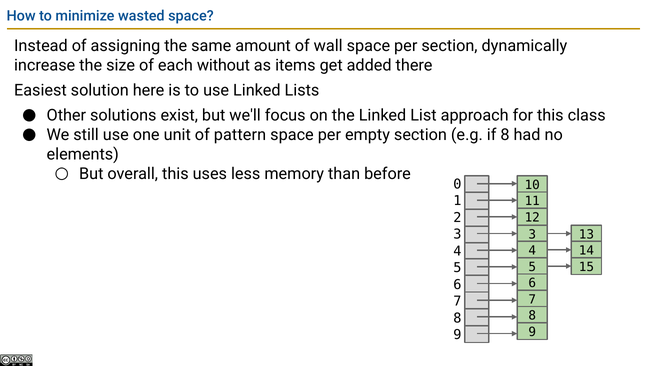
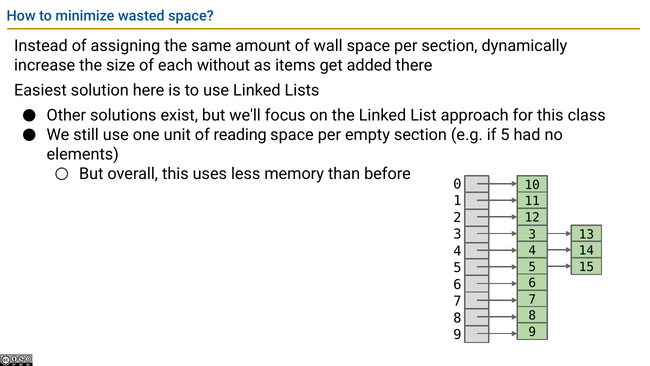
pattern: pattern -> reading
if 8: 8 -> 5
